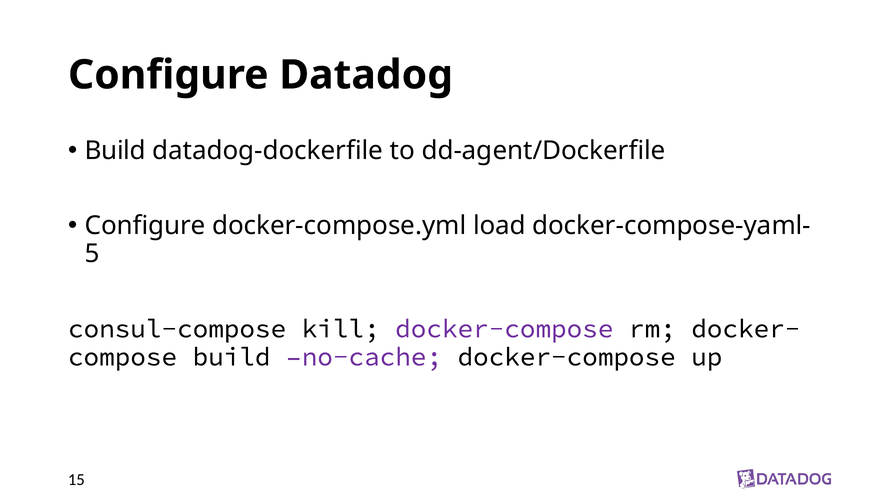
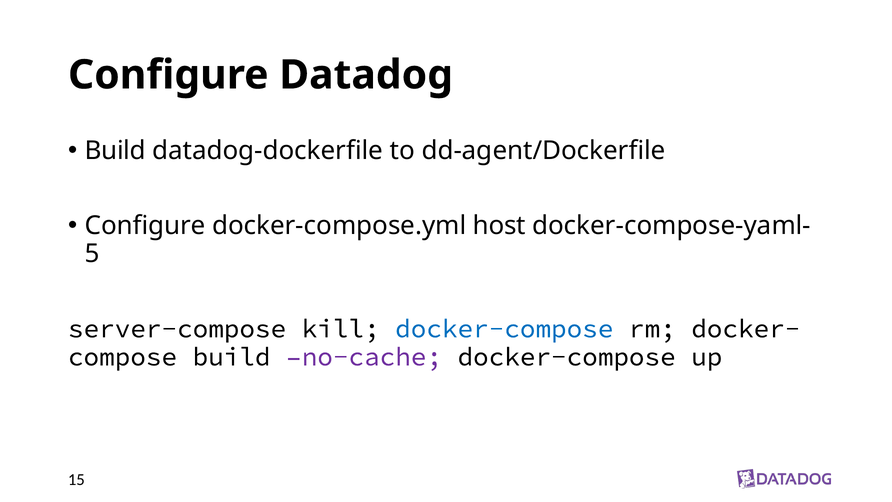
load: load -> host
consul-compose: consul-compose -> server-compose
docker-compose at (504, 329) colour: purple -> blue
